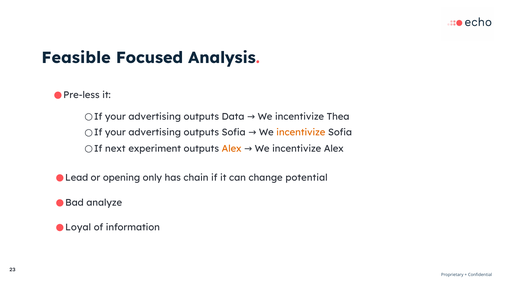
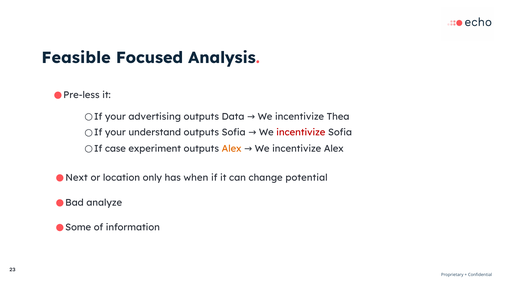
advertising at (155, 133): advertising -> understand
incentivize at (301, 133) colour: orange -> red
next: next -> case
Lead: Lead -> Next
opening: opening -> location
chain: chain -> when
Loyal: Loyal -> Some
